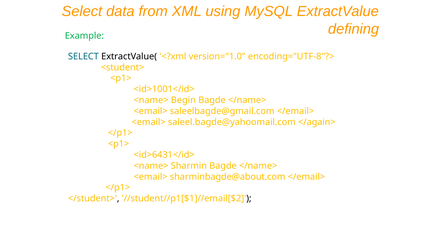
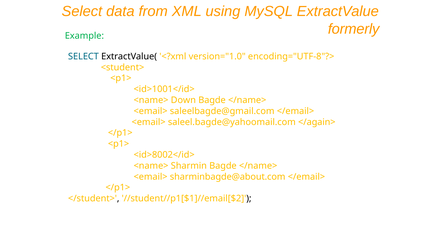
defining: defining -> formerly
Begin: Begin -> Down
<id>6431</id>: <id>6431</id> -> <id>8002</id>
